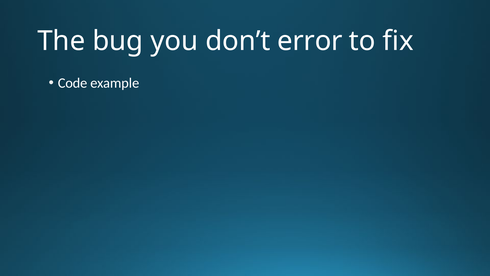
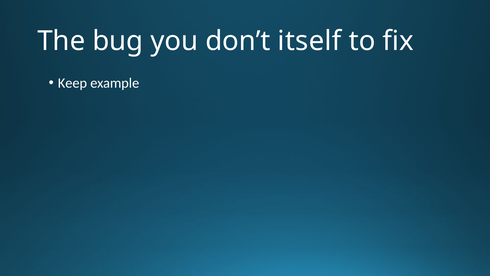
error: error -> itself
Code: Code -> Keep
